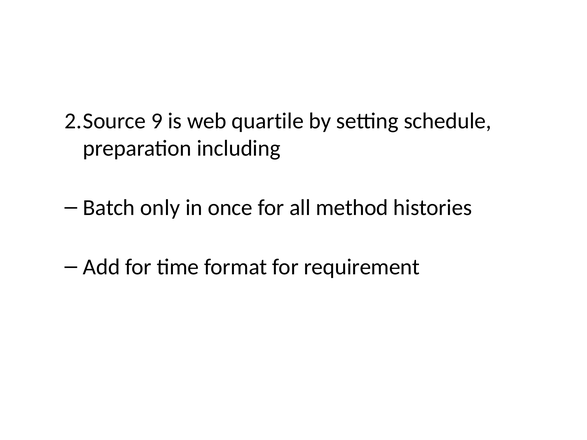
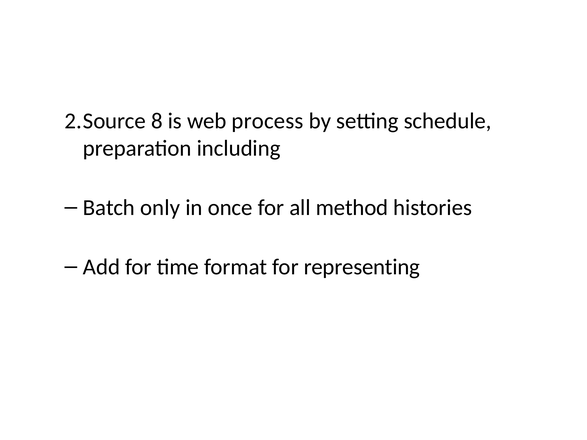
9: 9 -> 8
quartile: quartile -> process
requirement: requirement -> representing
